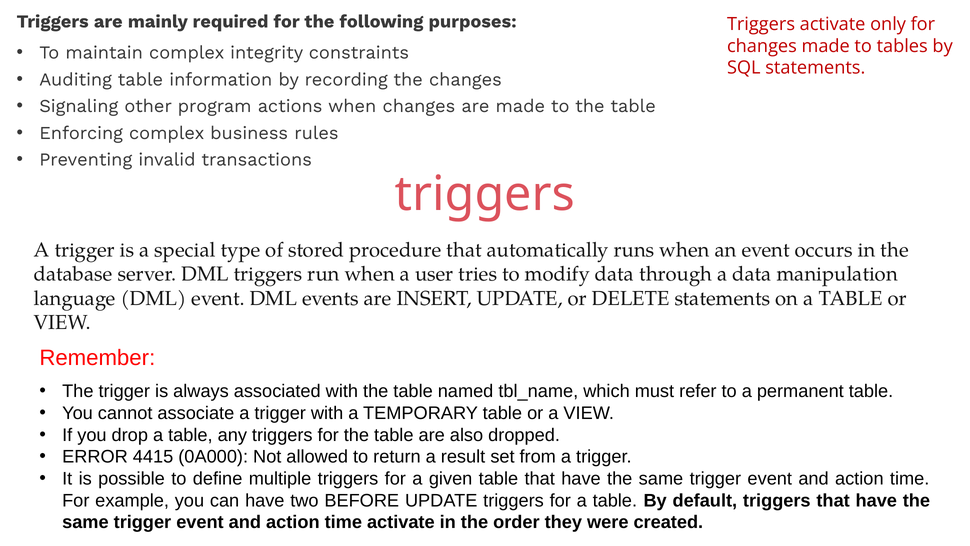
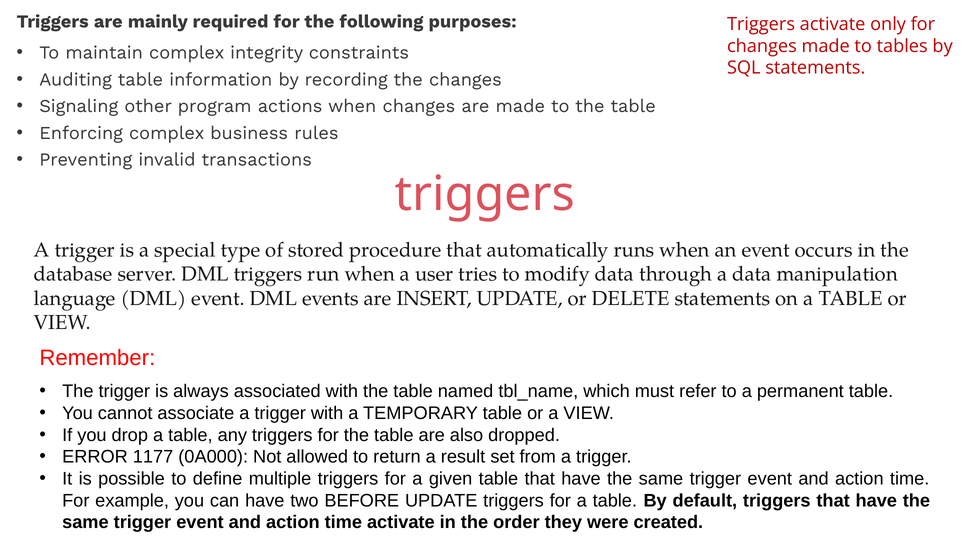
4415: 4415 -> 1177
